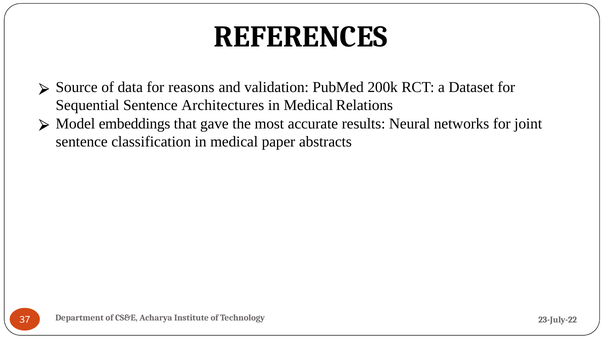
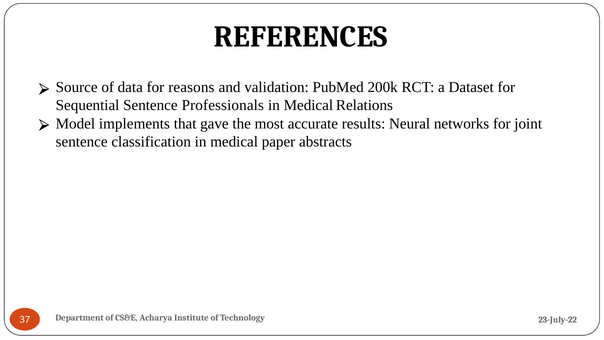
Architectures: Architectures -> Professionals
embeddings: embeddings -> implements
